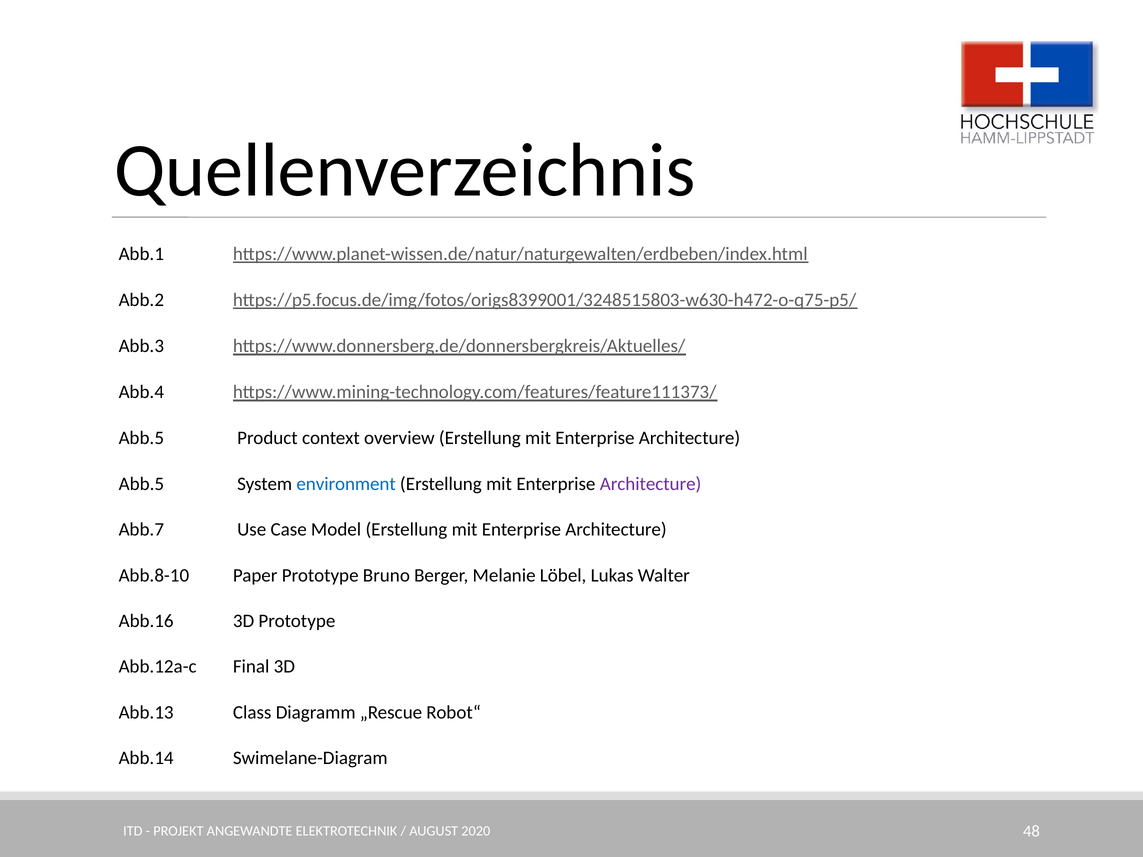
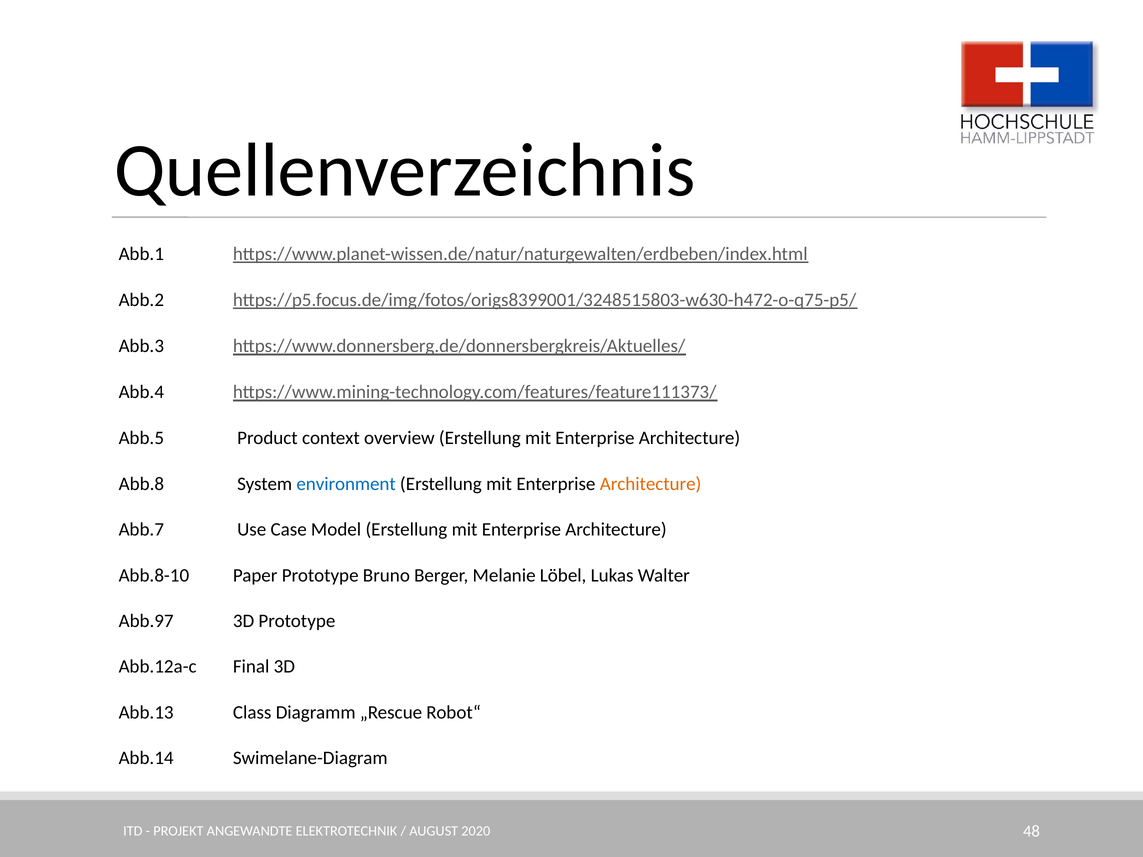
Abb.5 at (141, 484): Abb.5 -> Abb.8
Architecture at (651, 484) colour: purple -> orange
Abb.16: Abb.16 -> Abb.97
